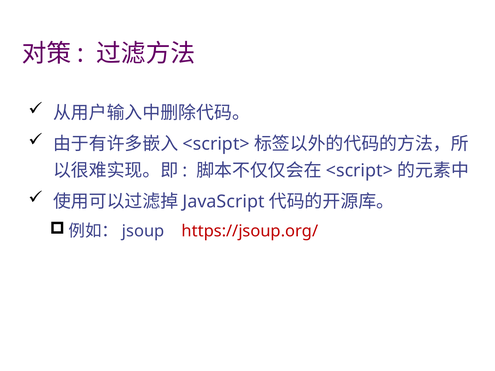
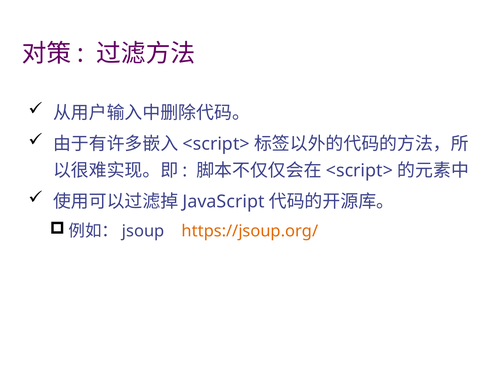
https://jsoup.org/ colour: red -> orange
